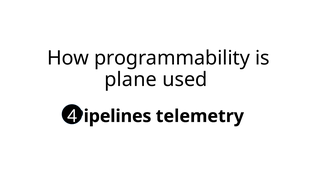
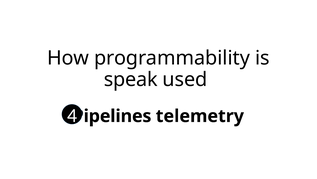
plane: plane -> speak
